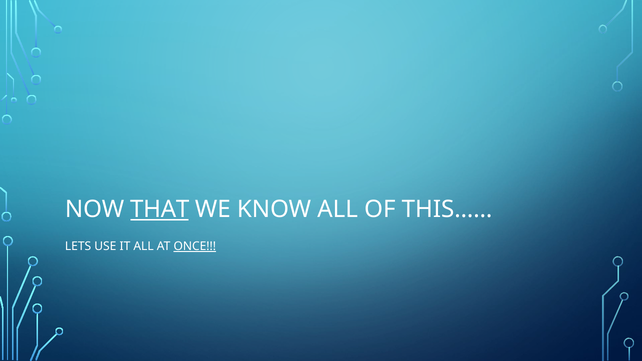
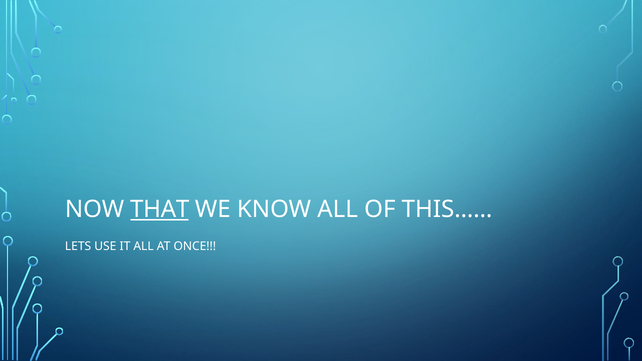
ONCE underline: present -> none
